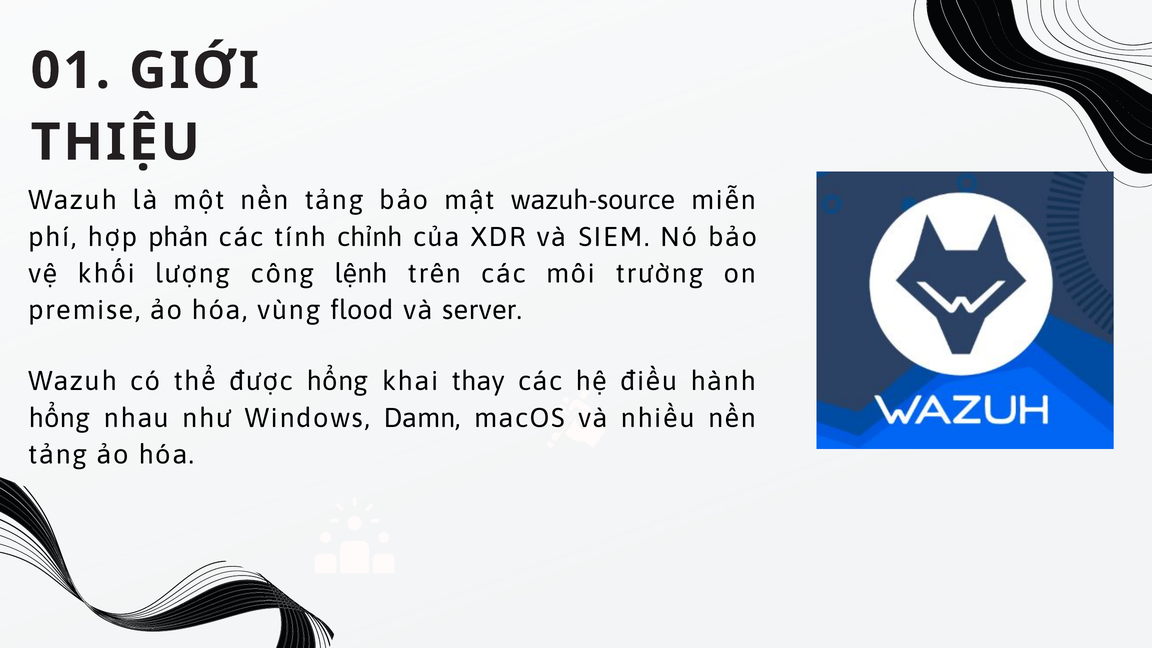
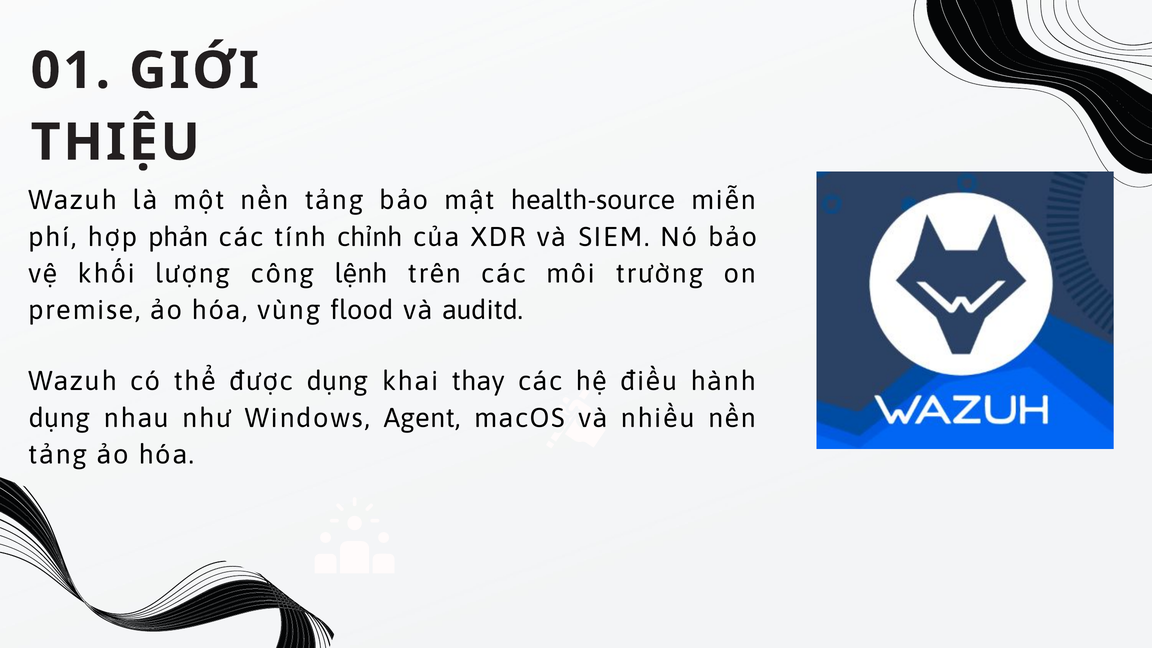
wazuh-source: wazuh-source -> health-source
server: server -> auditd
được hổng: hổng -> dụng
hổng at (59, 418): hổng -> dụng
Damn: Damn -> Agent
